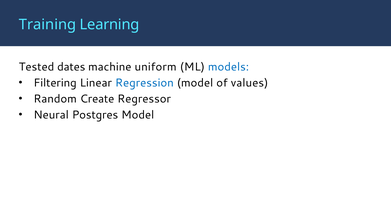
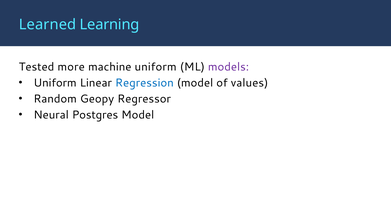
Training: Training -> Learned
dates: dates -> more
models colour: blue -> purple
Filtering at (55, 83): Filtering -> Uniform
Create: Create -> Geopy
